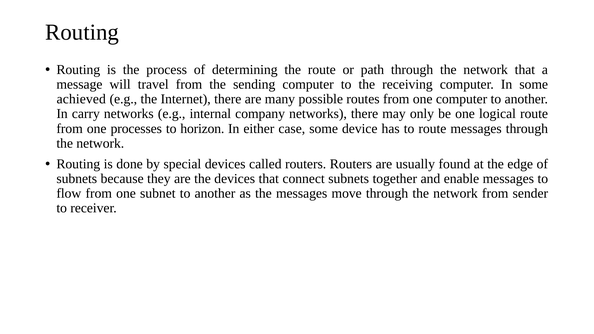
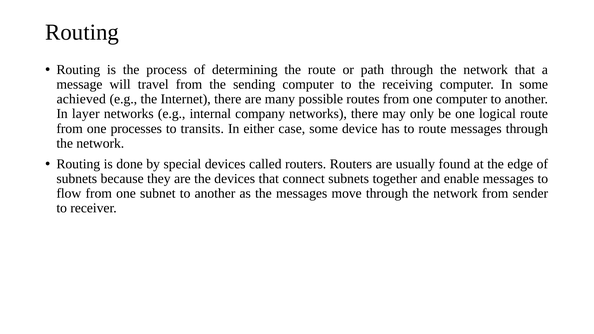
carry: carry -> layer
horizon: horizon -> transits
